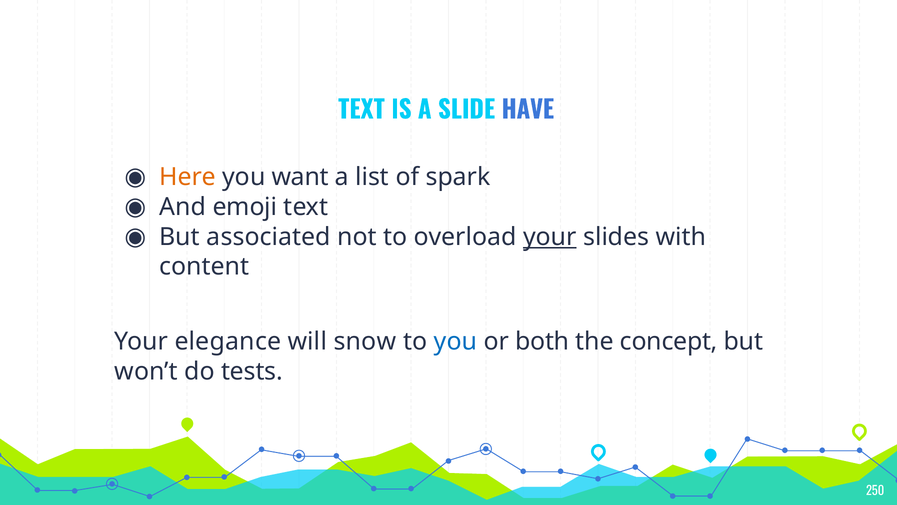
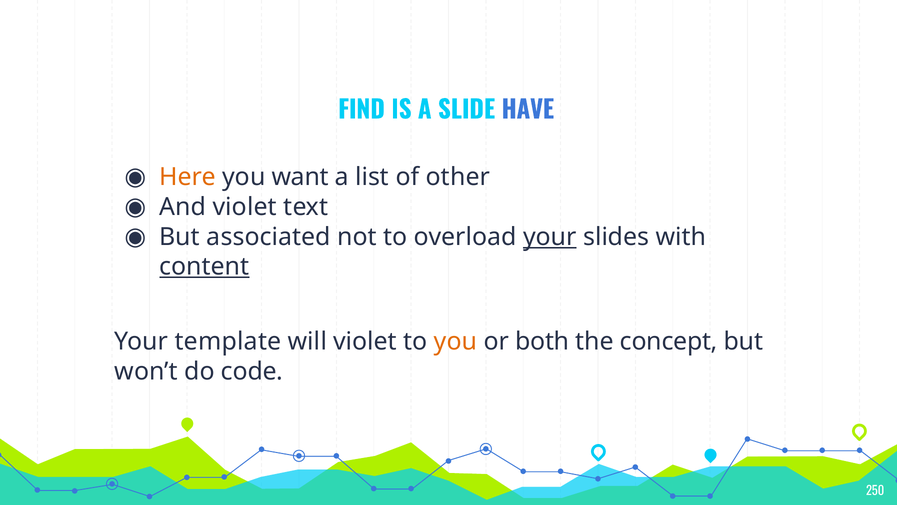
TEXT at (361, 110): TEXT -> FIND
spark: spark -> other
And emoji: emoji -> violet
content underline: none -> present
elegance: elegance -> template
will snow: snow -> violet
you at (455, 341) colour: blue -> orange
tests: tests -> code
